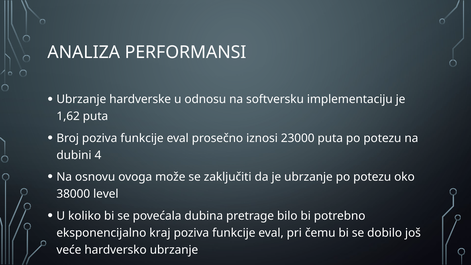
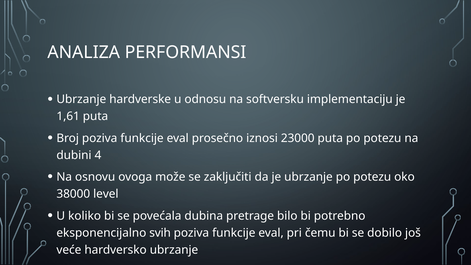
1,62: 1,62 -> 1,61
kraj: kraj -> svih
